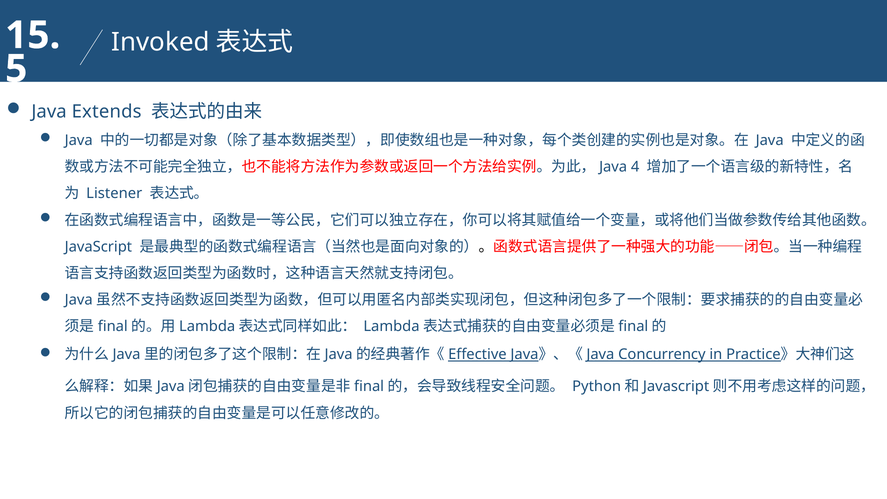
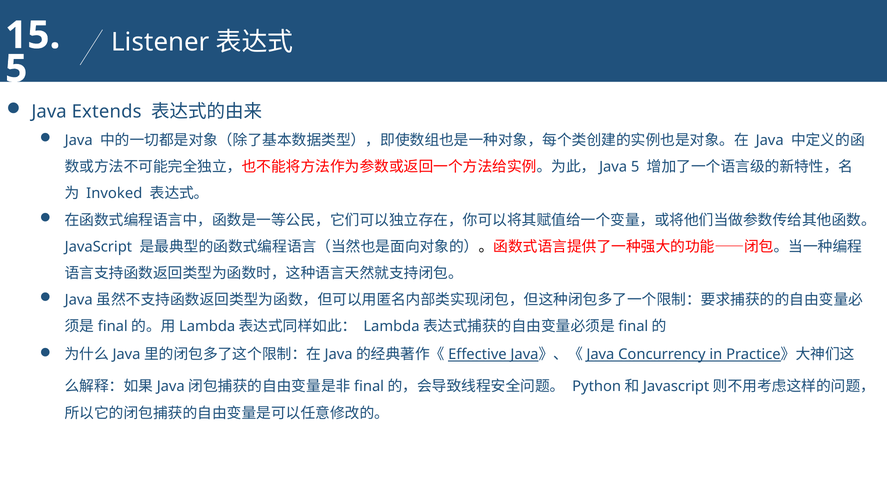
Invoked: Invoked -> Listener
4 at (635, 167): 4 -> 5
Listener: Listener -> Invoked
